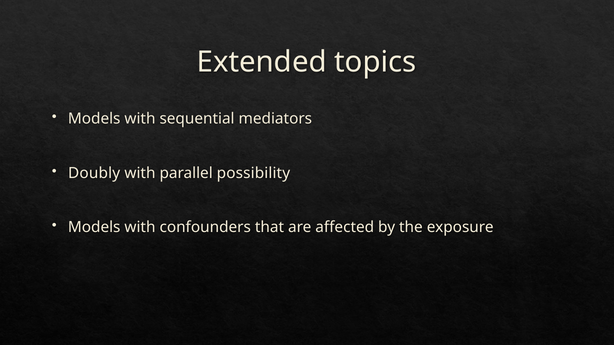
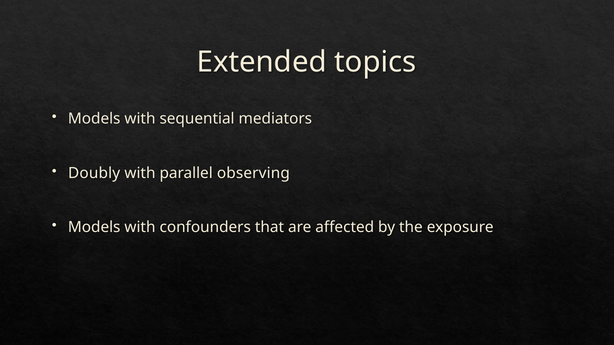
possibility: possibility -> observing
